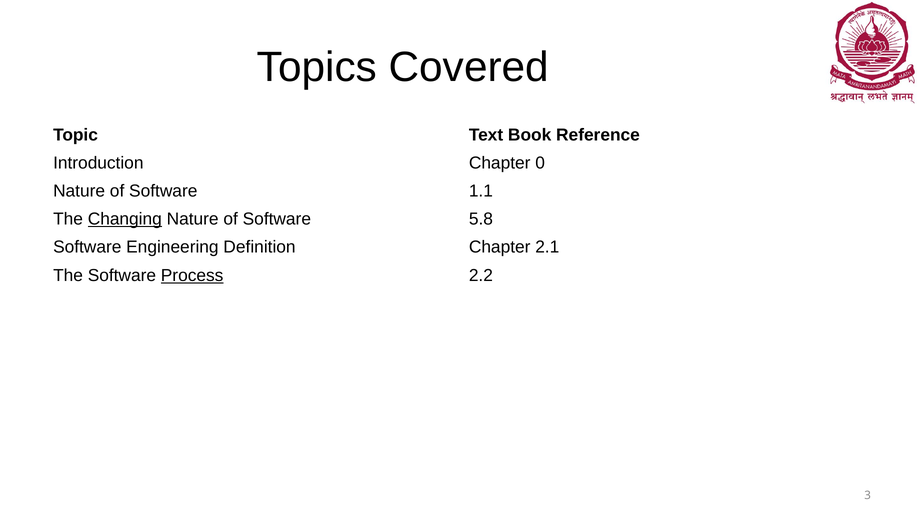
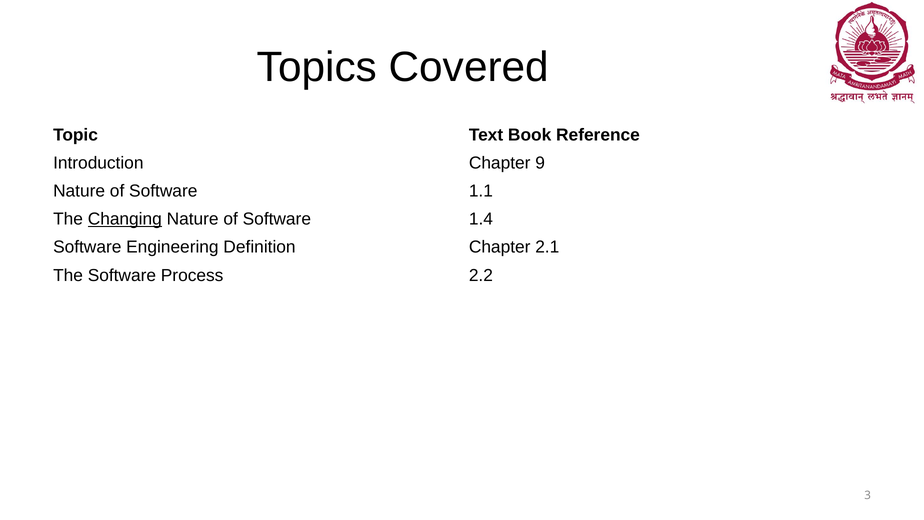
0: 0 -> 9
5.8: 5.8 -> 1.4
Process underline: present -> none
